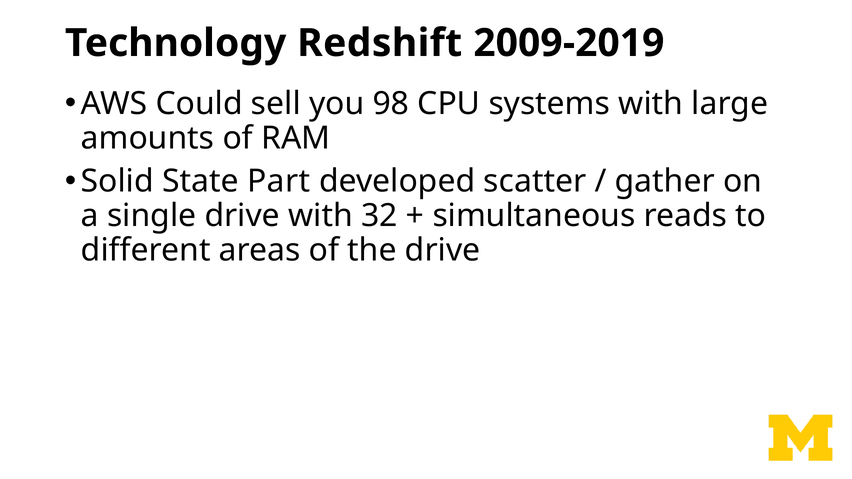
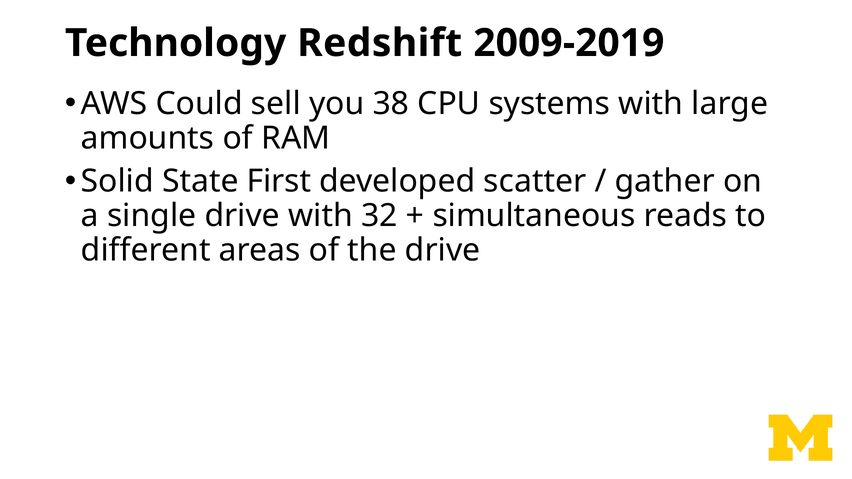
98: 98 -> 38
Part: Part -> First
